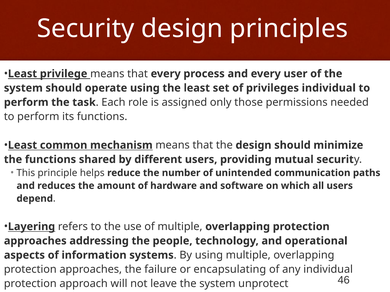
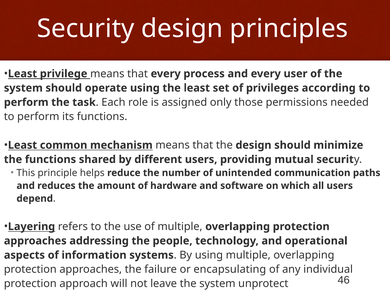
privileges individual: individual -> according
